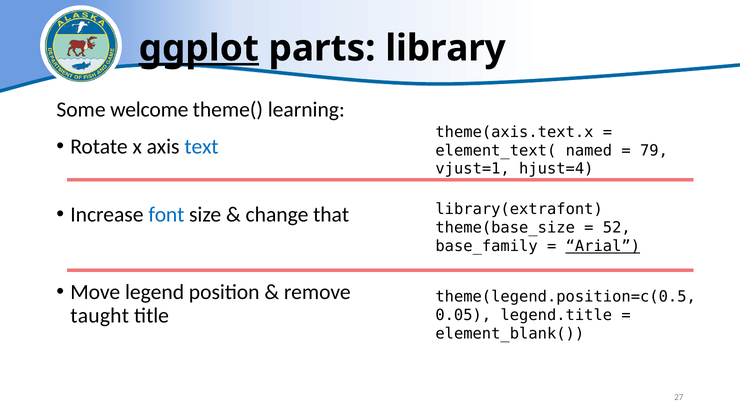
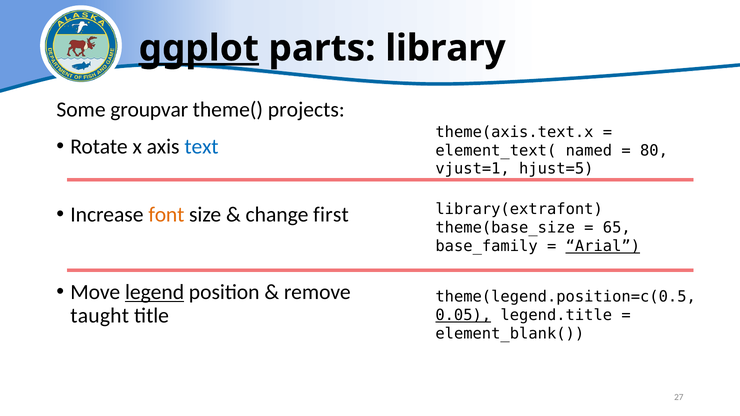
welcome: welcome -> groupvar
learning: learning -> projects
79: 79 -> 80
hjust=4: hjust=4 -> hjust=5
font colour: blue -> orange
that: that -> first
52: 52 -> 65
legend underline: none -> present
0.05 underline: none -> present
